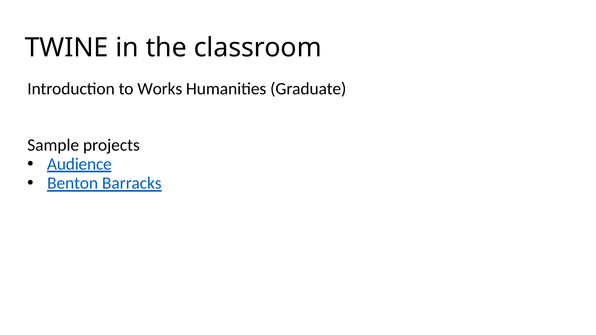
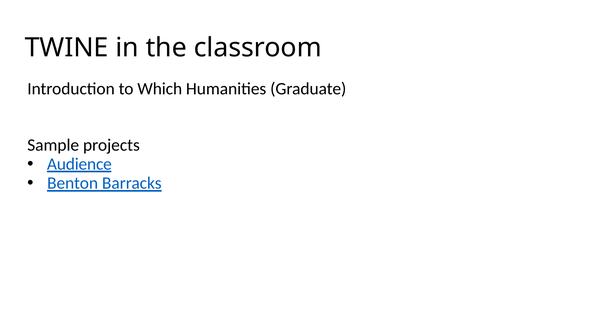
Works: Works -> Which
